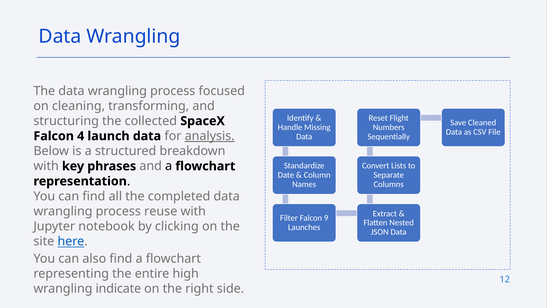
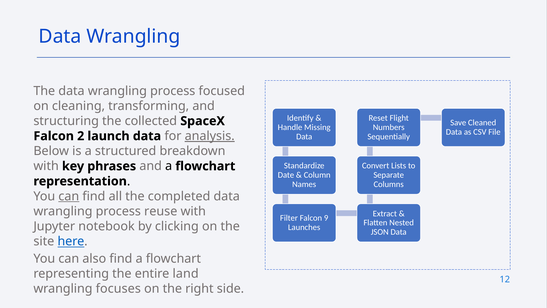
4: 4 -> 2
can at (69, 196) underline: none -> present
high: high -> land
indicate: indicate -> focuses
